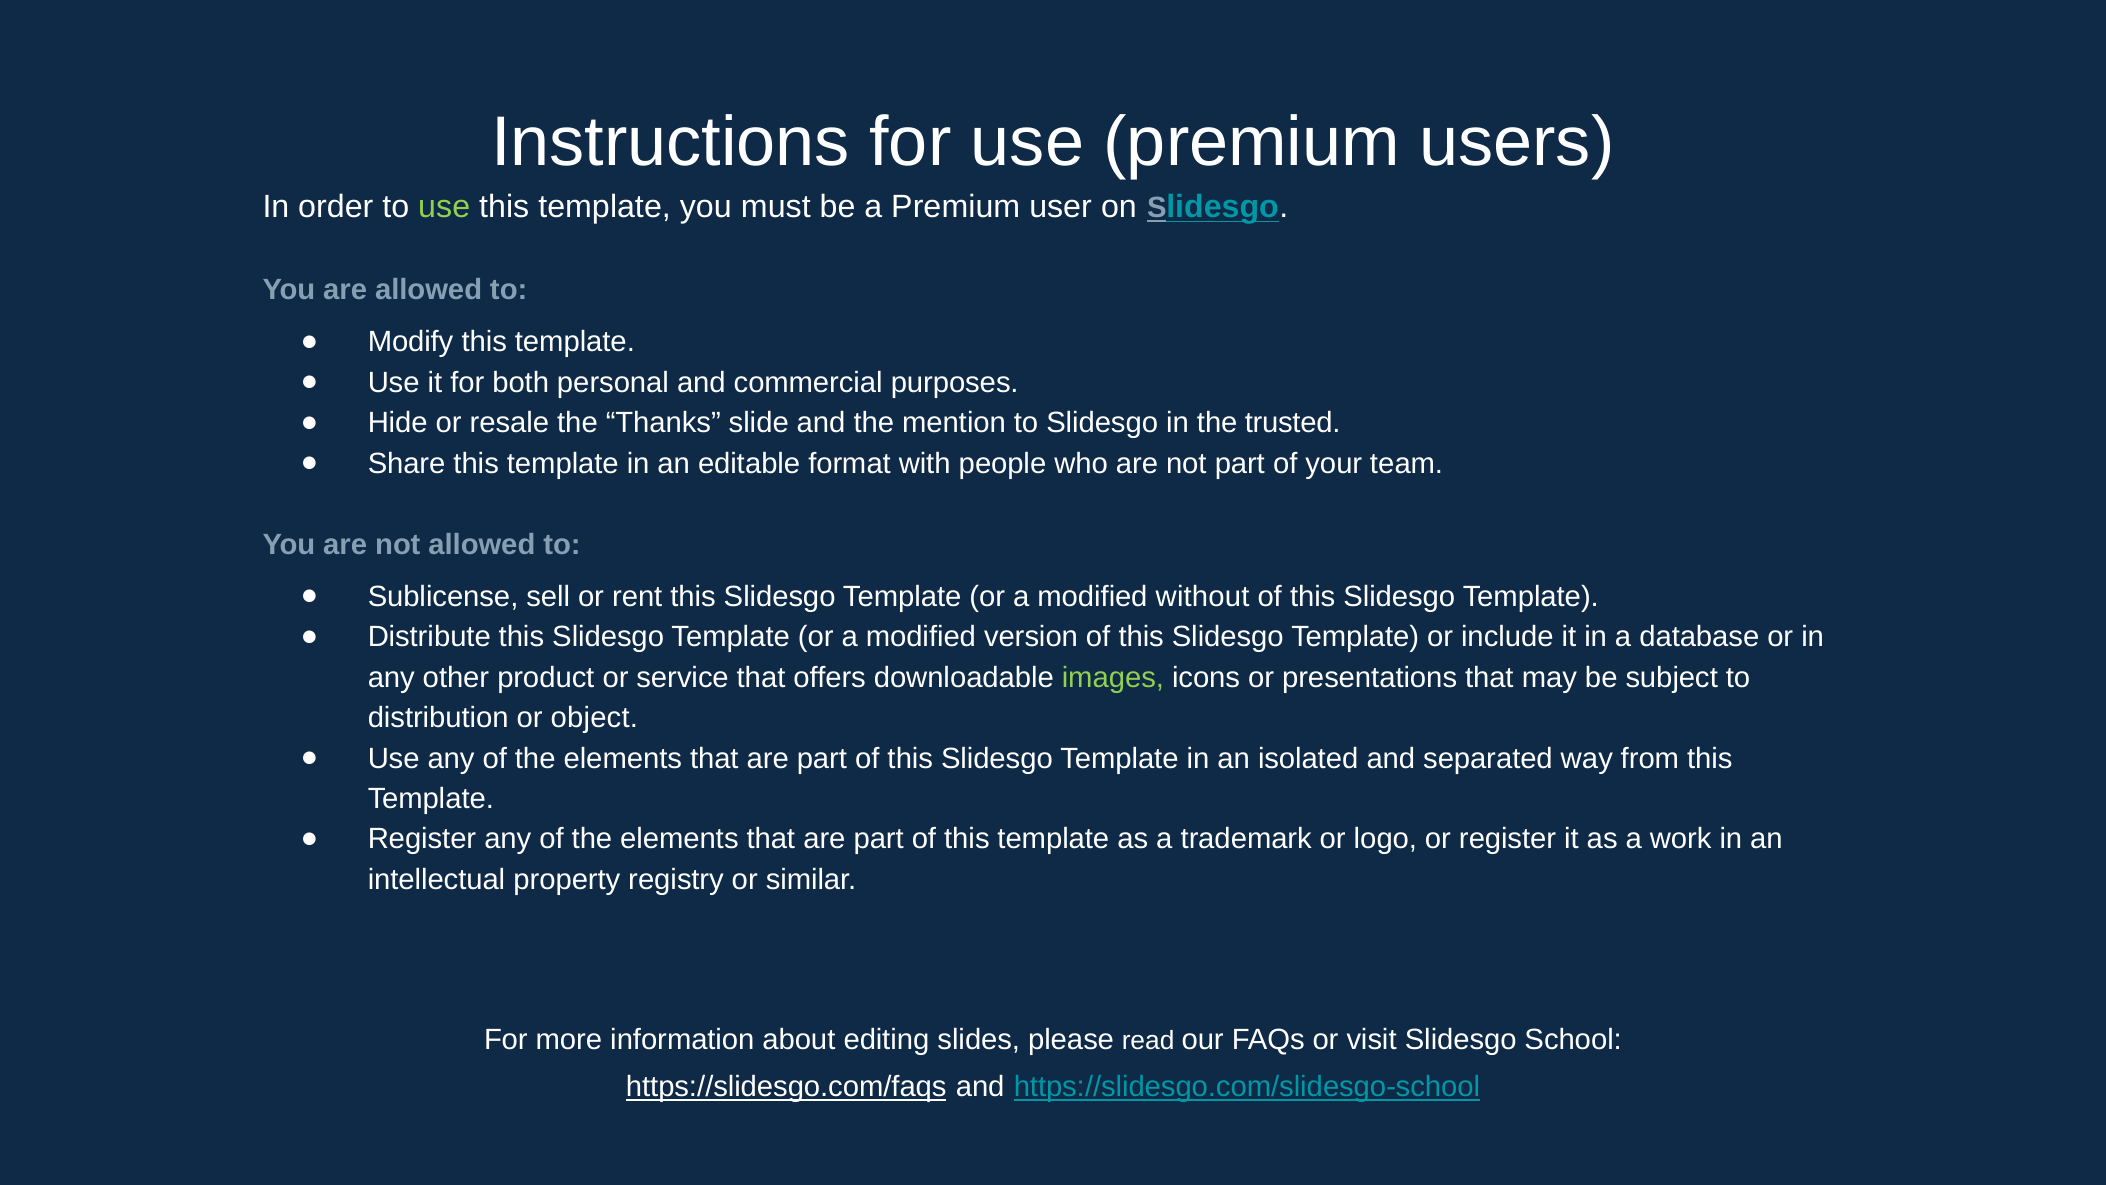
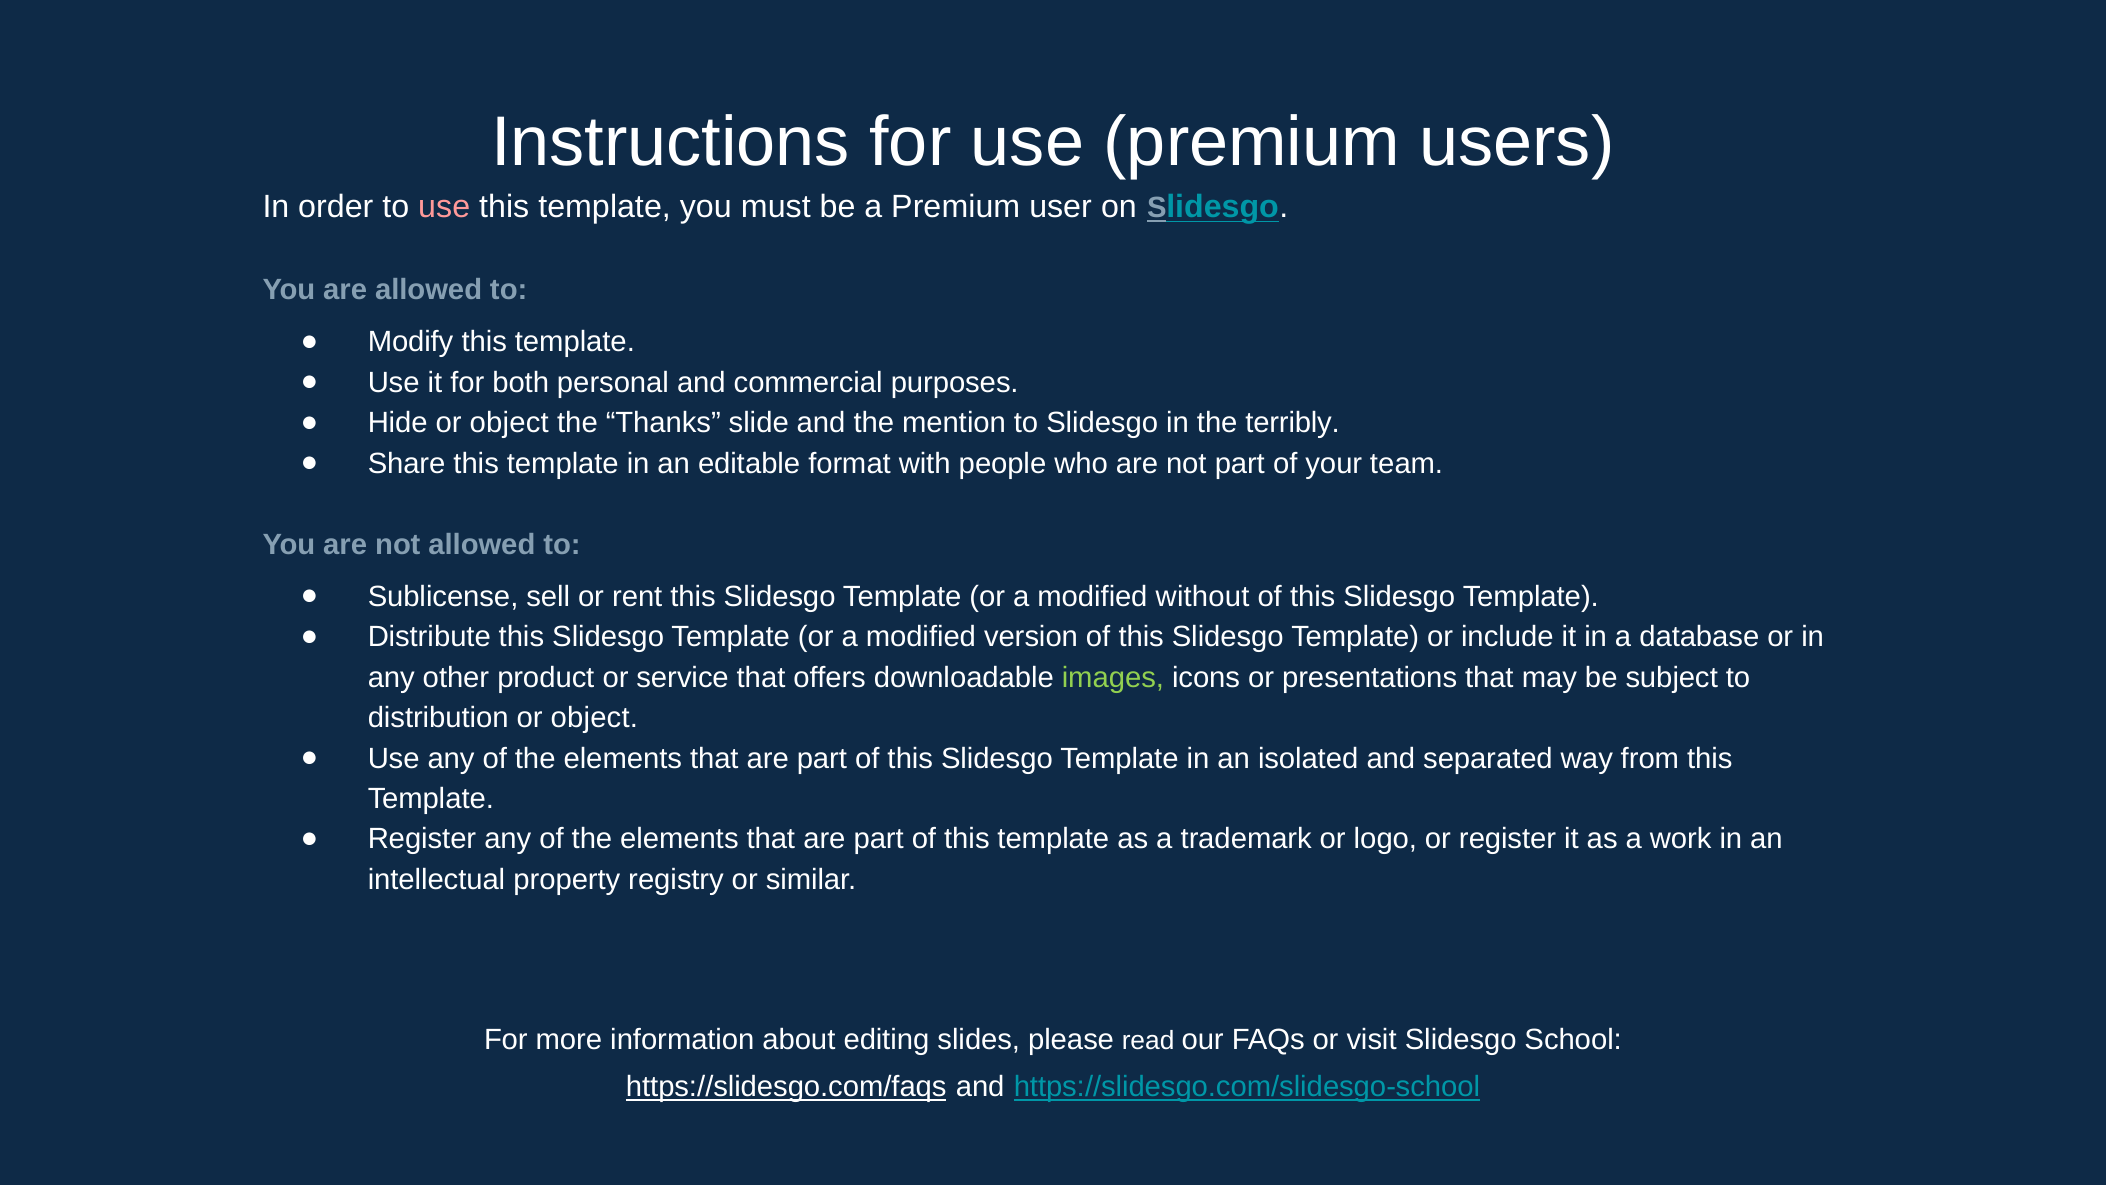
use at (444, 207) colour: light green -> pink
Hide or resale: resale -> object
trusted: trusted -> terribly
